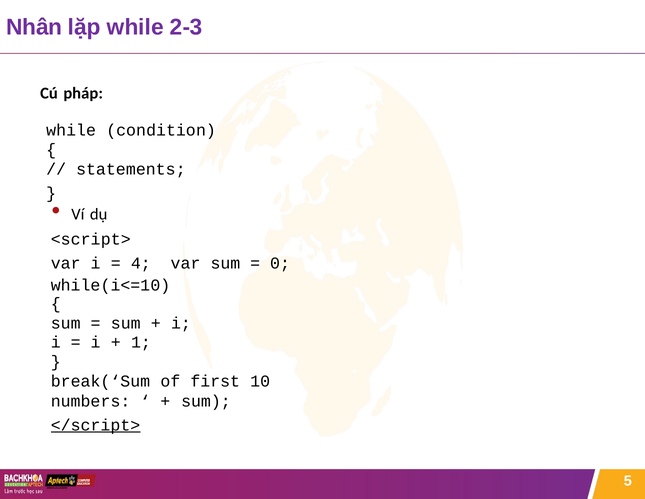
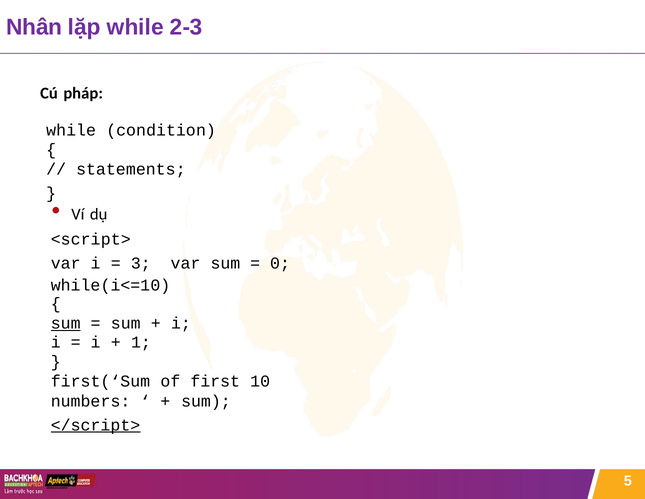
4: 4 -> 3
sum at (66, 323) underline: none -> present
break(‘Sum: break(‘Sum -> first(‘Sum
